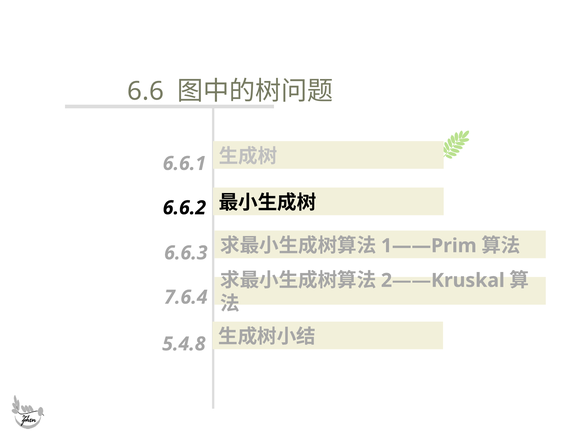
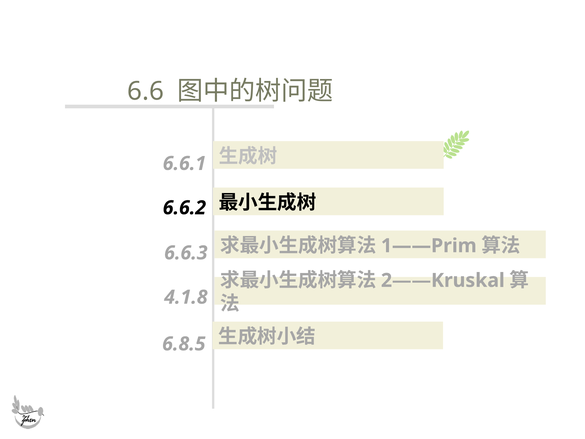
7.6.4: 7.6.4 -> 4.1.8
5.4.8: 5.4.8 -> 6.8.5
